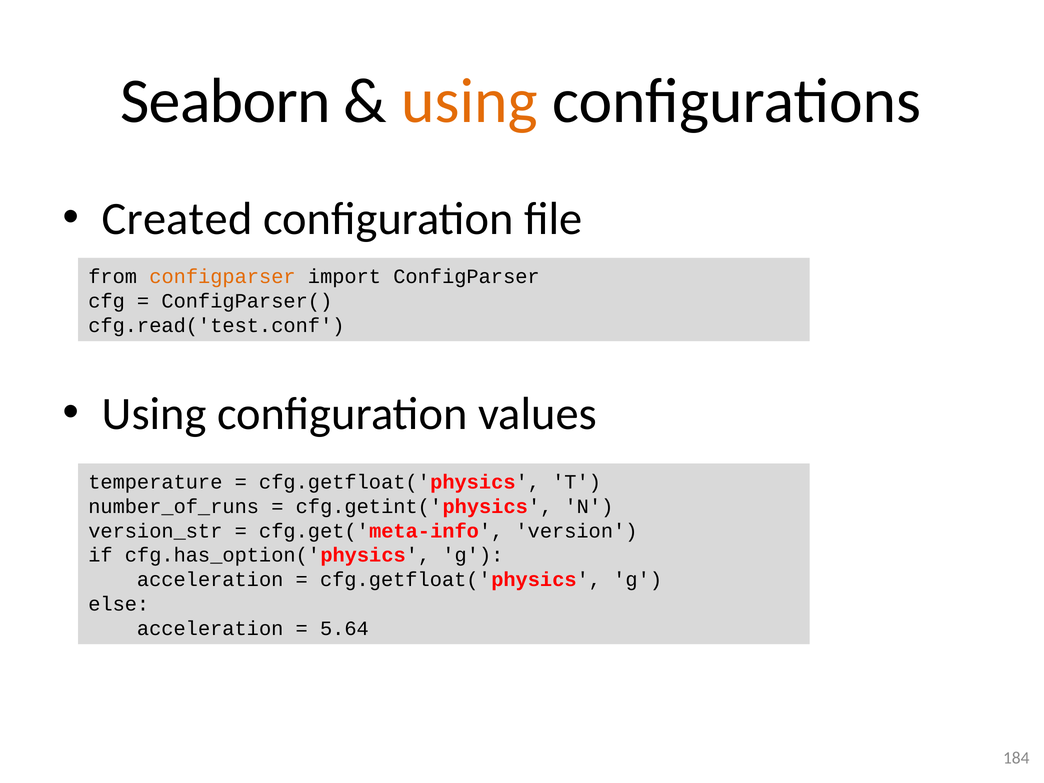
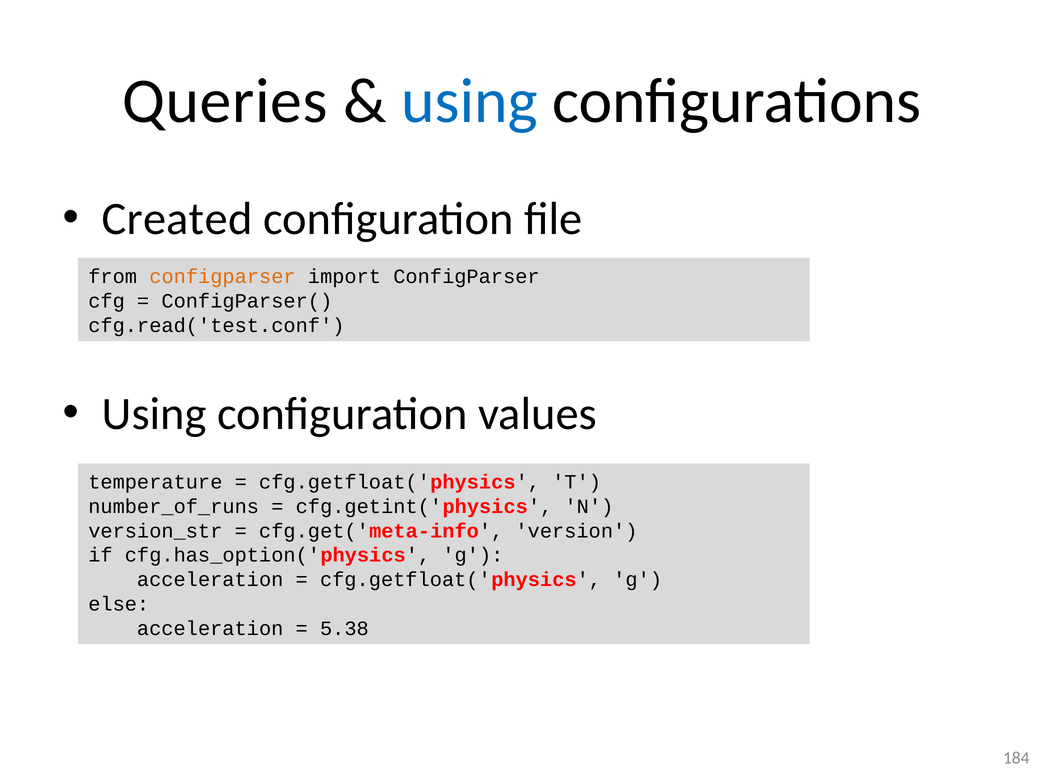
Seaborn: Seaborn -> Queries
using at (470, 101) colour: orange -> blue
5.64: 5.64 -> 5.38
